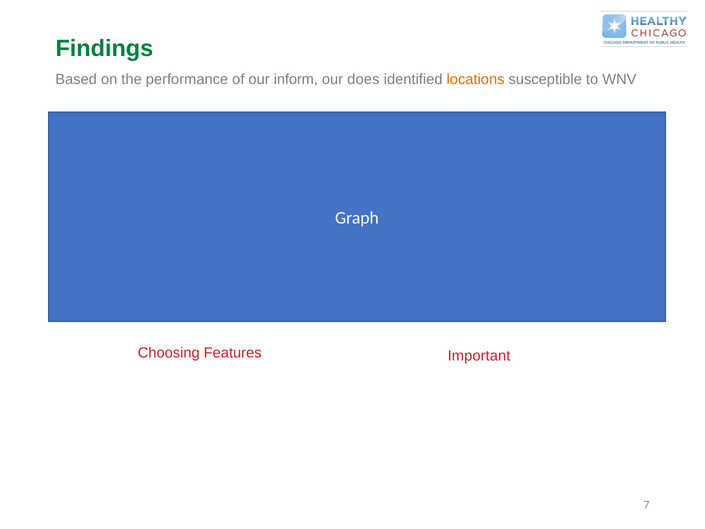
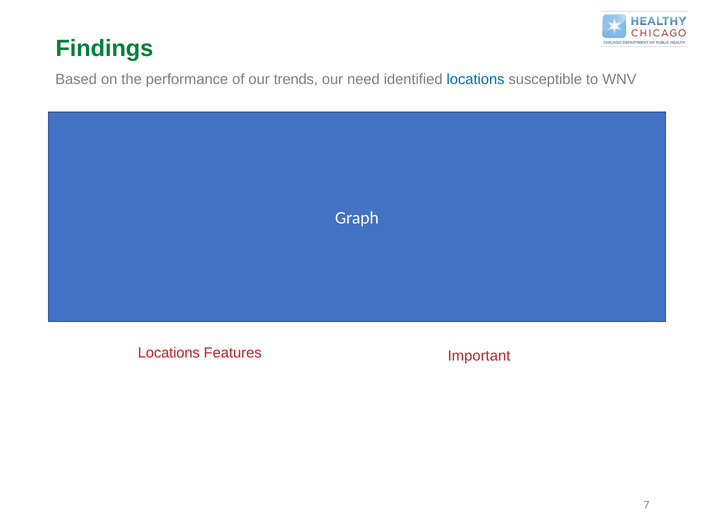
inform: inform -> trends
does: does -> need
locations at (476, 79) colour: orange -> blue
Choosing at (169, 353): Choosing -> Locations
